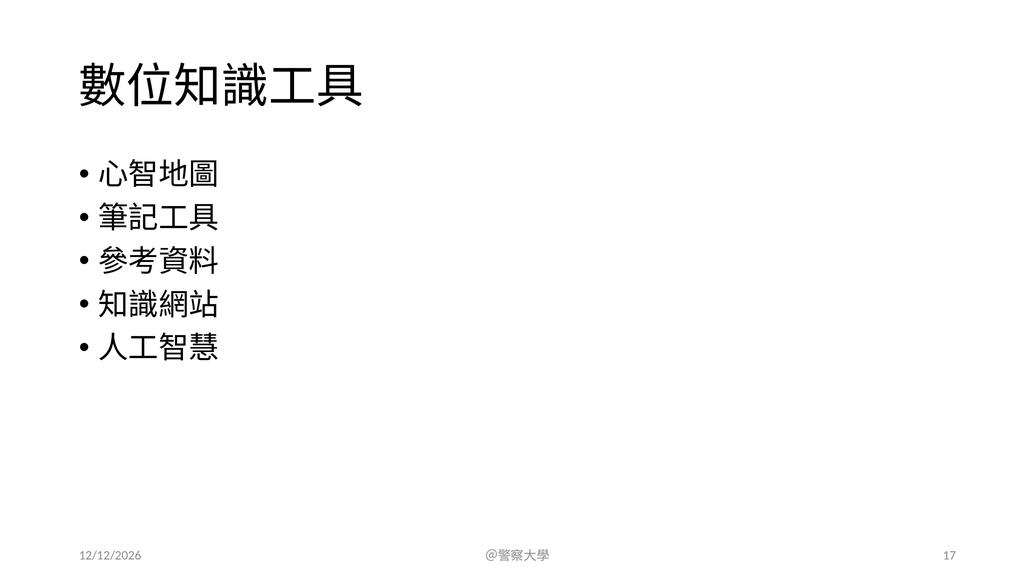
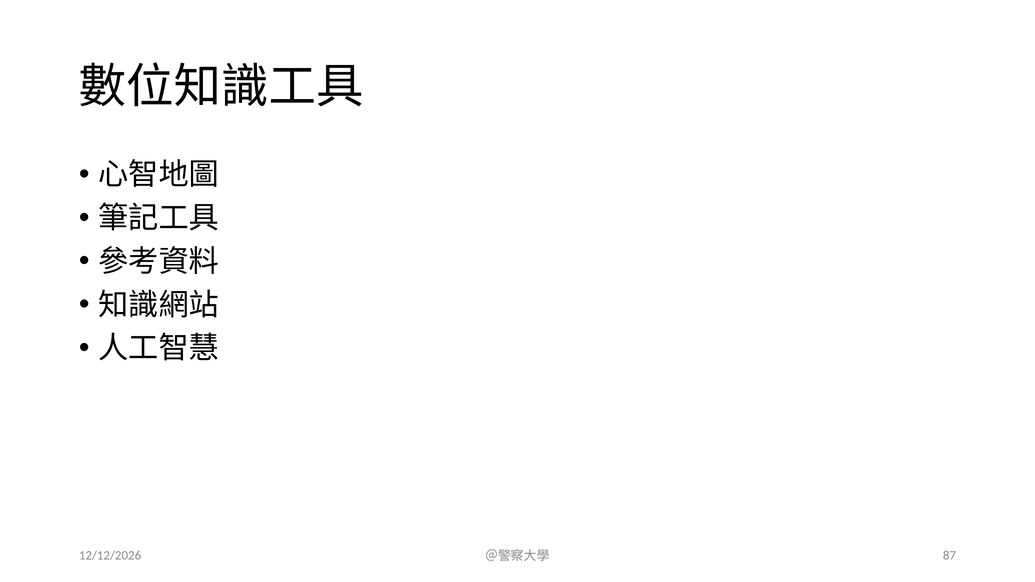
17: 17 -> 87
